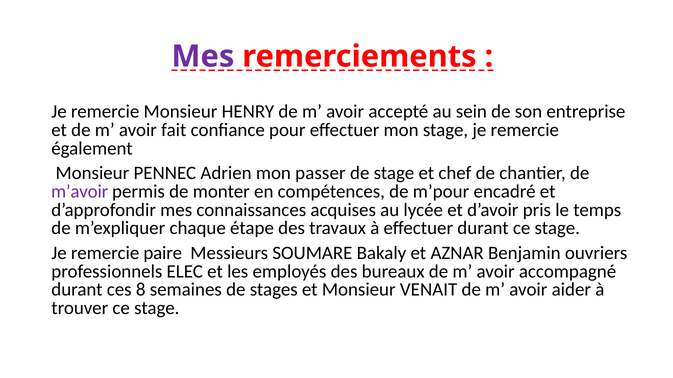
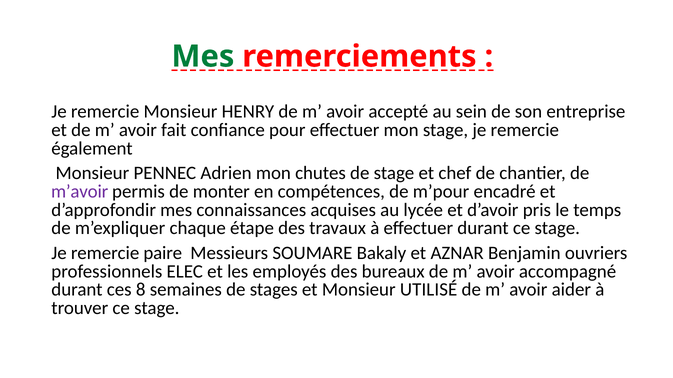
Mes at (203, 57) colour: purple -> green
passer: passer -> chutes
VENAIT: VENAIT -> UTILISÉ
